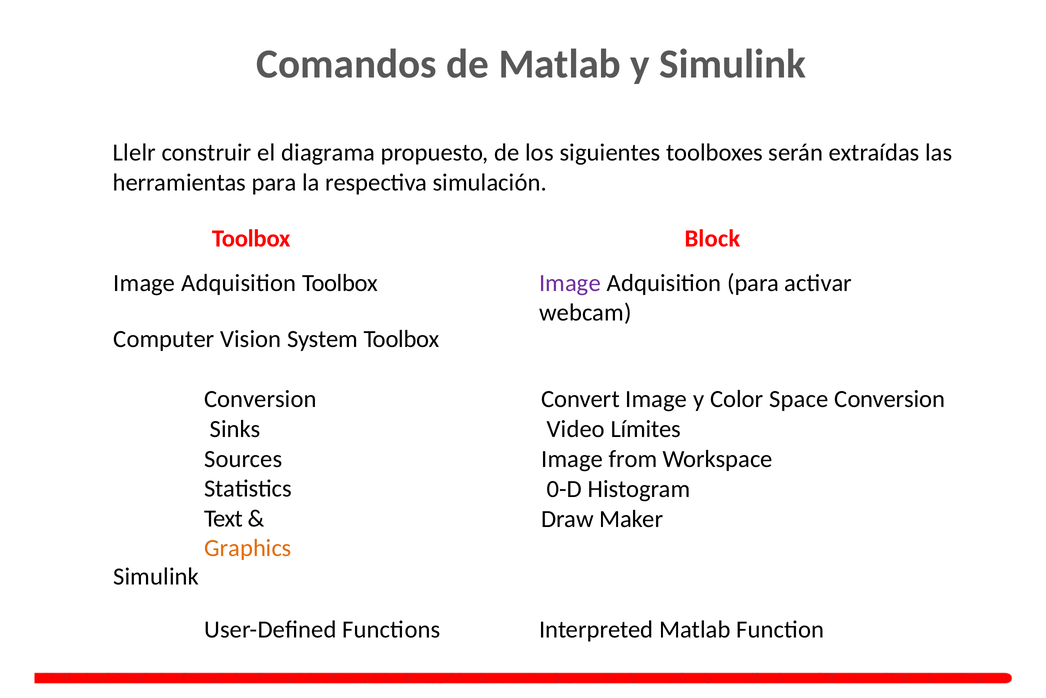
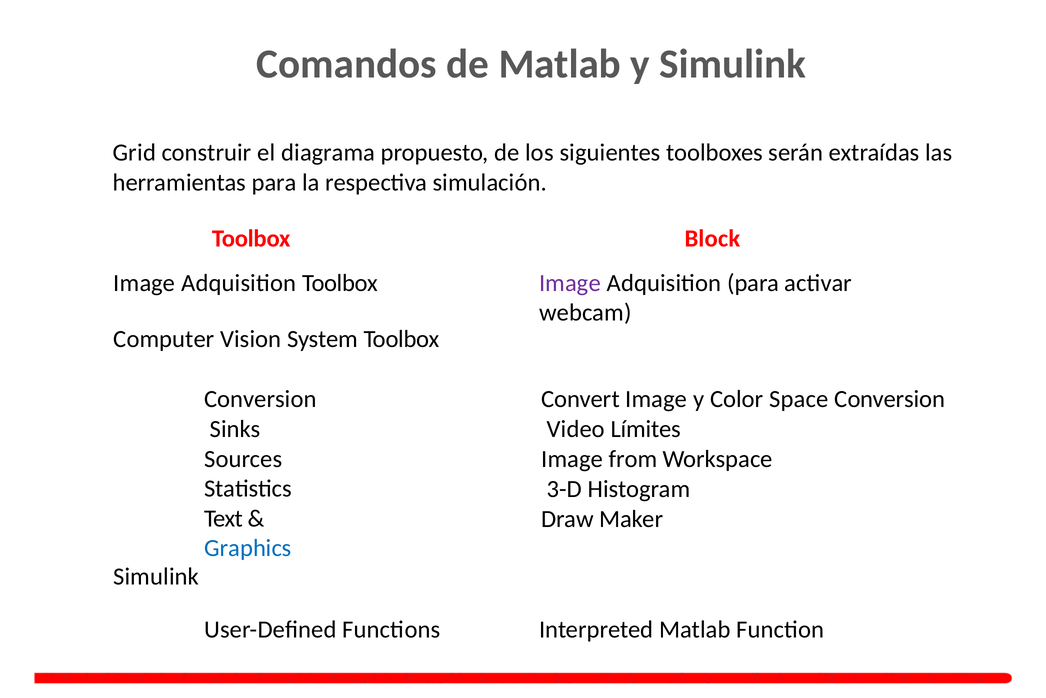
Llelr: Llelr -> Grid
0-D: 0-D -> 3-D
Graphics colour: orange -> blue
